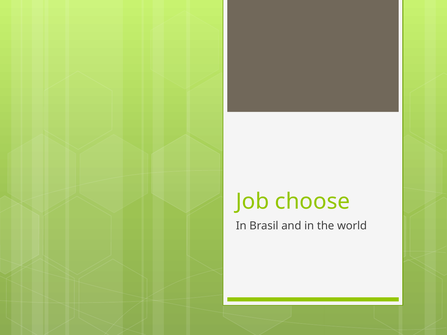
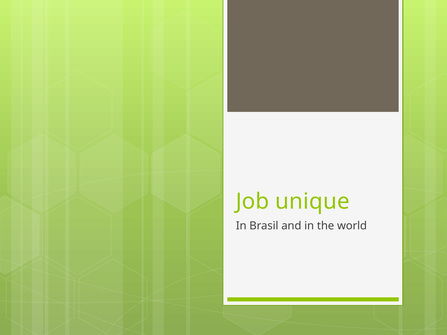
choose: choose -> unique
